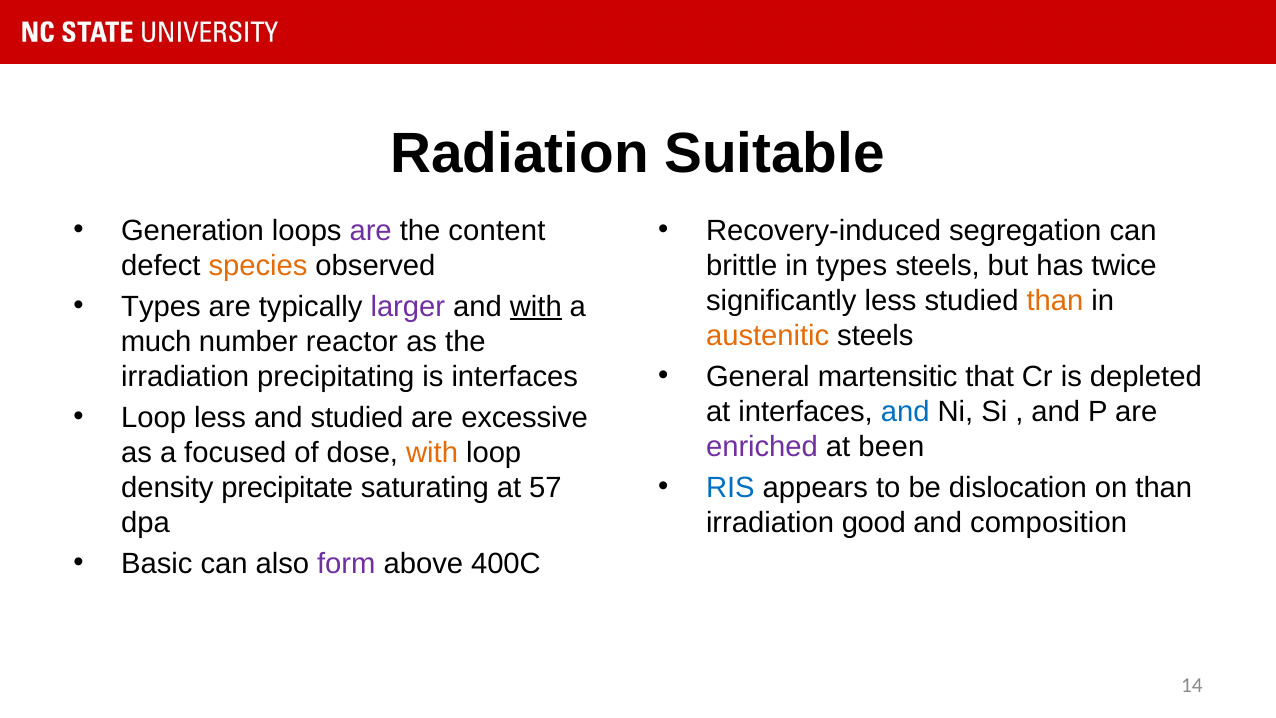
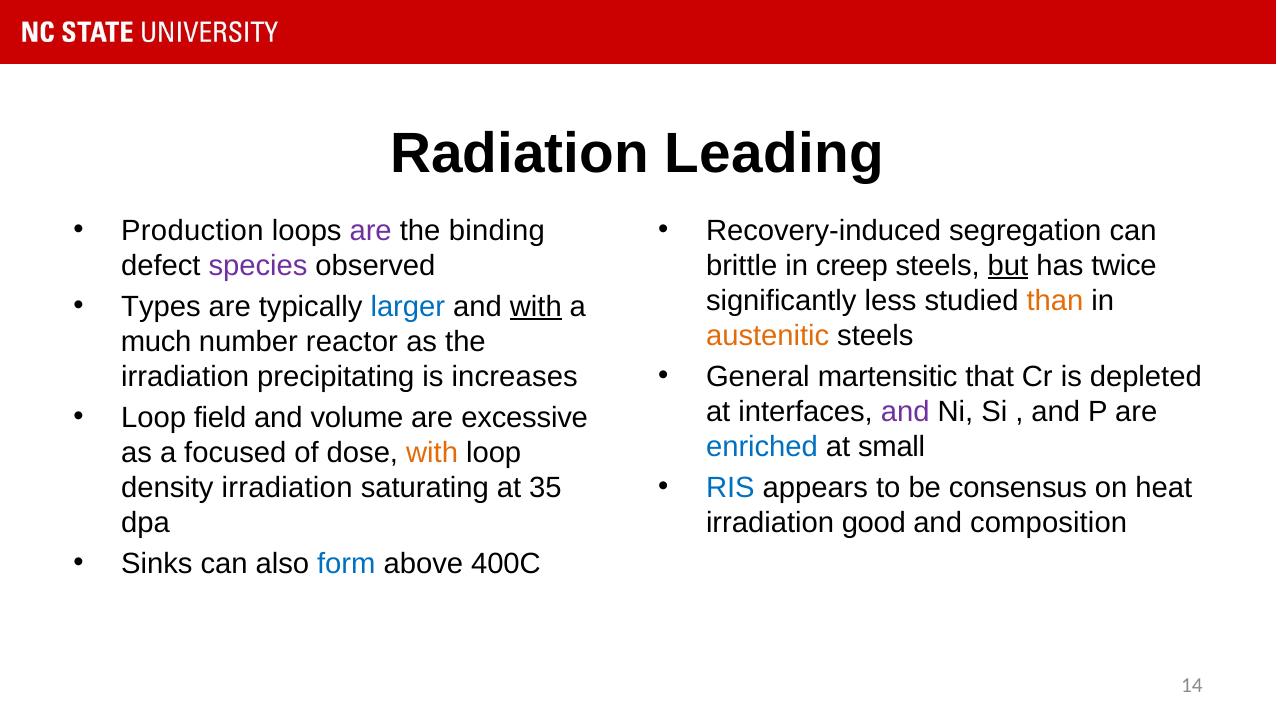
Suitable: Suitable -> Leading
Generation: Generation -> Production
content: content -> binding
species colour: orange -> purple
in types: types -> creep
but underline: none -> present
larger colour: purple -> blue
is interfaces: interfaces -> increases
and at (905, 412) colour: blue -> purple
Loop less: less -> field
and studied: studied -> volume
enriched colour: purple -> blue
been: been -> small
dislocation: dislocation -> consensus
on than: than -> heat
density precipitate: precipitate -> irradiation
57: 57 -> 35
Basic: Basic -> Sinks
form colour: purple -> blue
